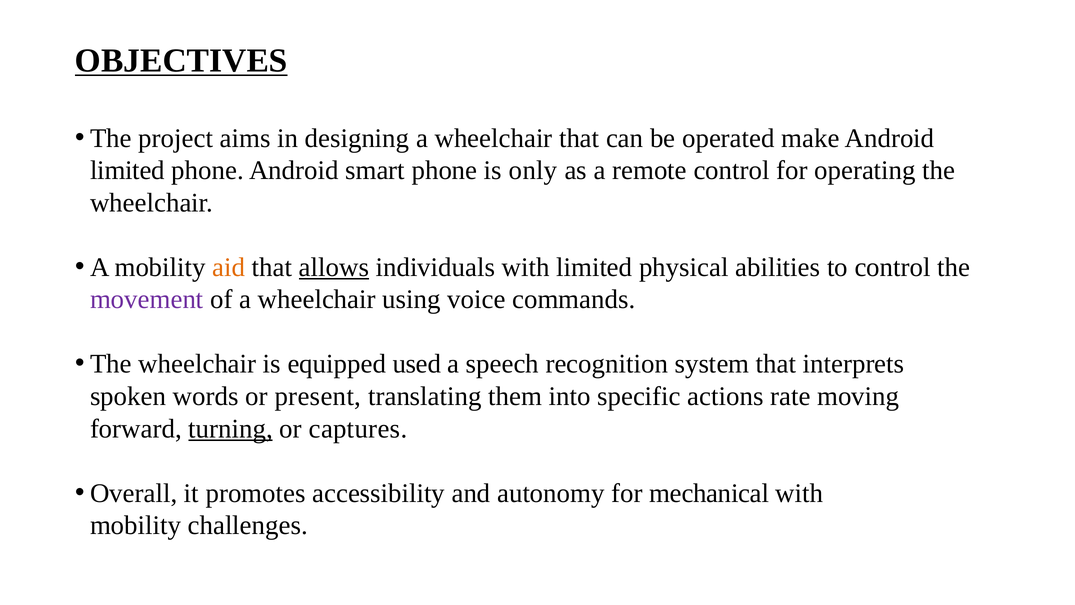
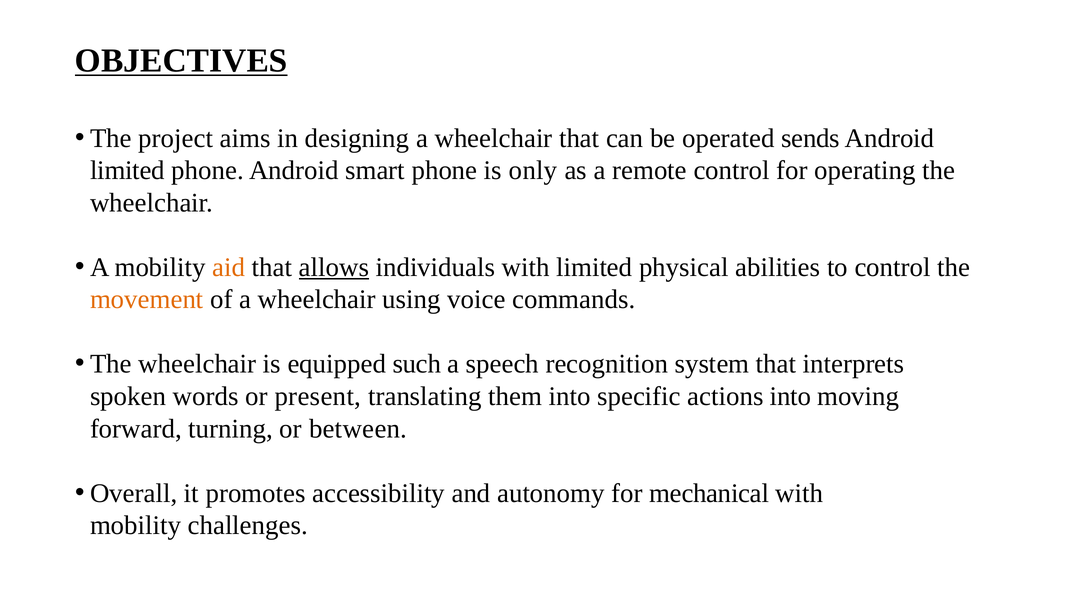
make: make -> sends
movement colour: purple -> orange
used: used -> such
actions rate: rate -> into
turning underline: present -> none
captures: captures -> between
